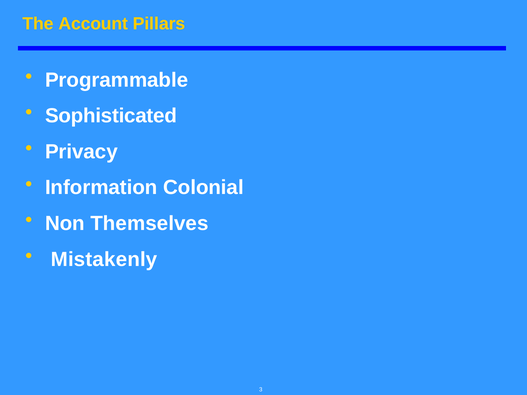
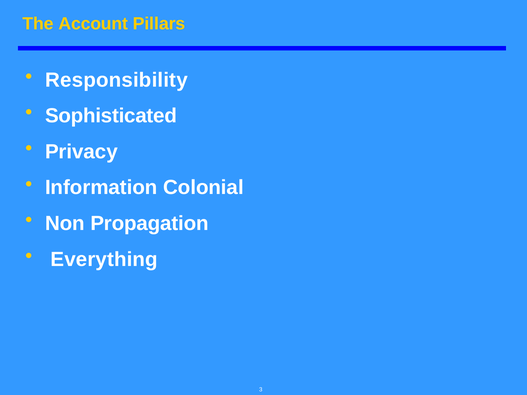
Programmable: Programmable -> Responsibility
Themselves: Themselves -> Propagation
Mistakenly: Mistakenly -> Everything
